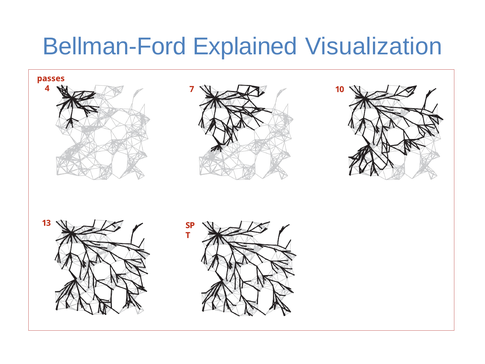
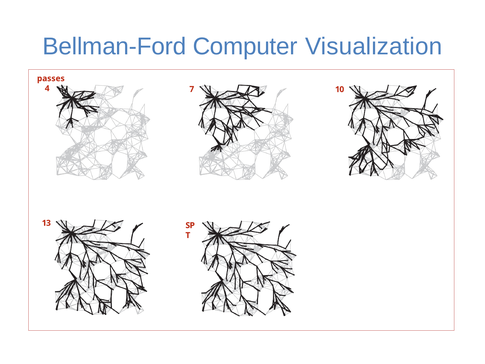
Explained: Explained -> Computer
